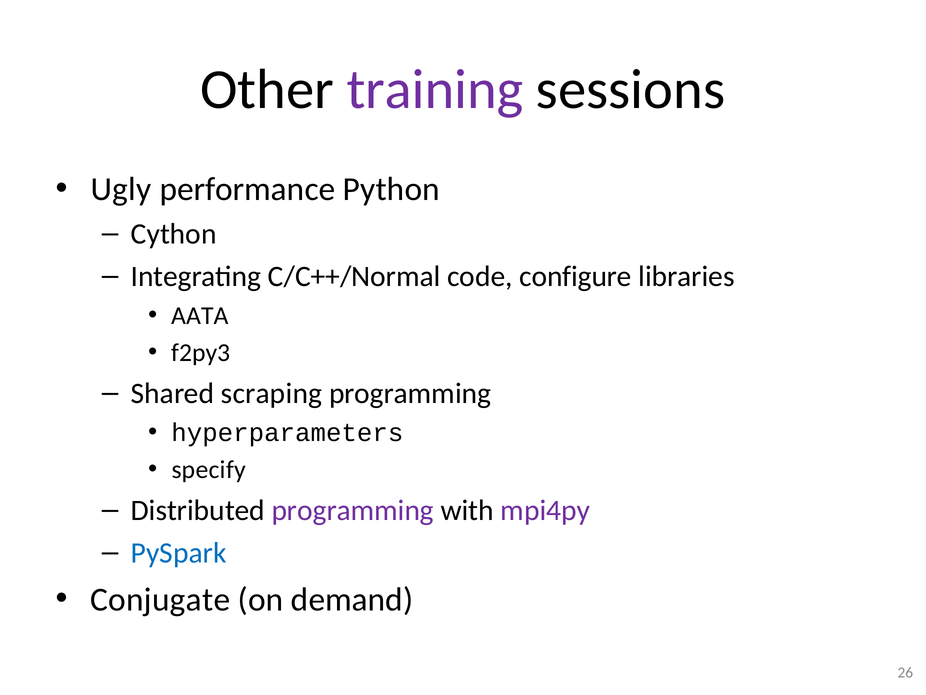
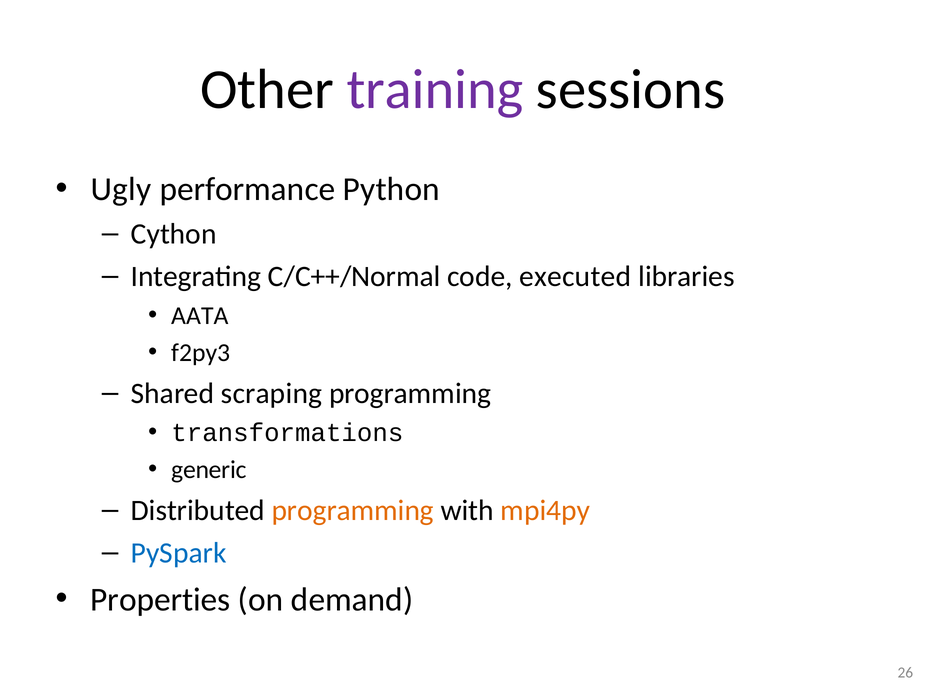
configure: configure -> executed
hyperparameters: hyperparameters -> transformations
specify: specify -> generic
programming at (353, 510) colour: purple -> orange
mpi4py colour: purple -> orange
Conjugate: Conjugate -> Properties
